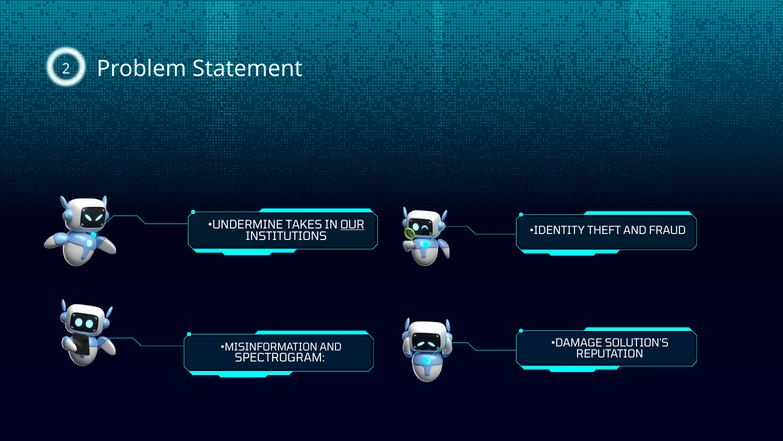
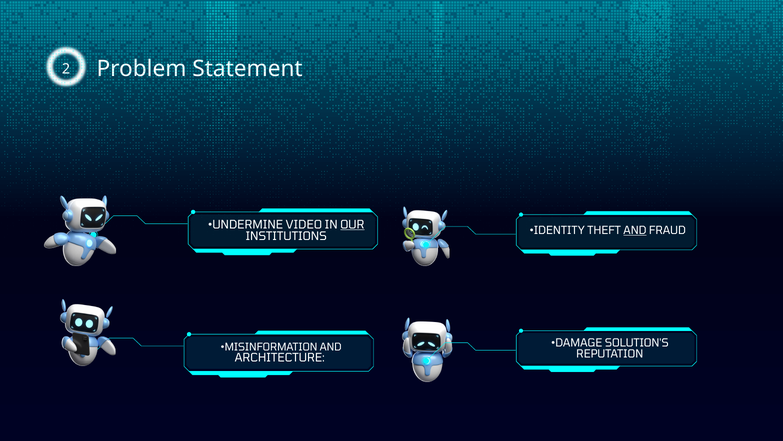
TAKES: TAKES -> VIDEO
AND at (635, 230) underline: none -> present
SPECTROGRAM: SPECTROGRAM -> ARCHITECTURE
